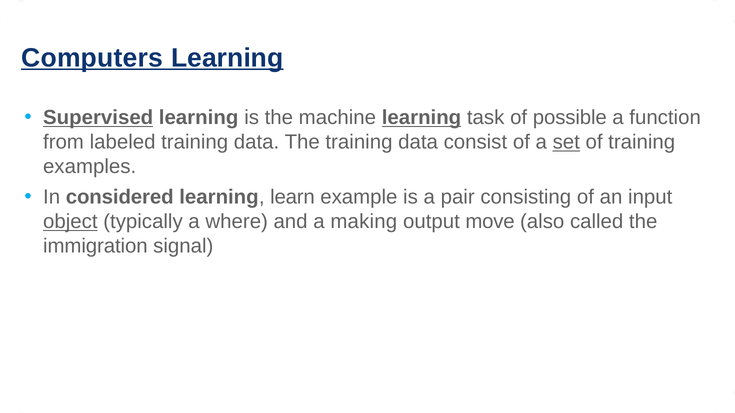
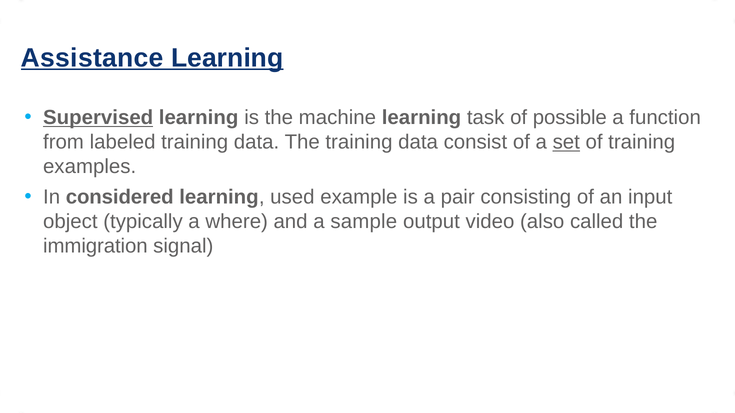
Computers: Computers -> Assistance
learning at (422, 118) underline: present -> none
learn: learn -> used
object underline: present -> none
making: making -> sample
move: move -> video
